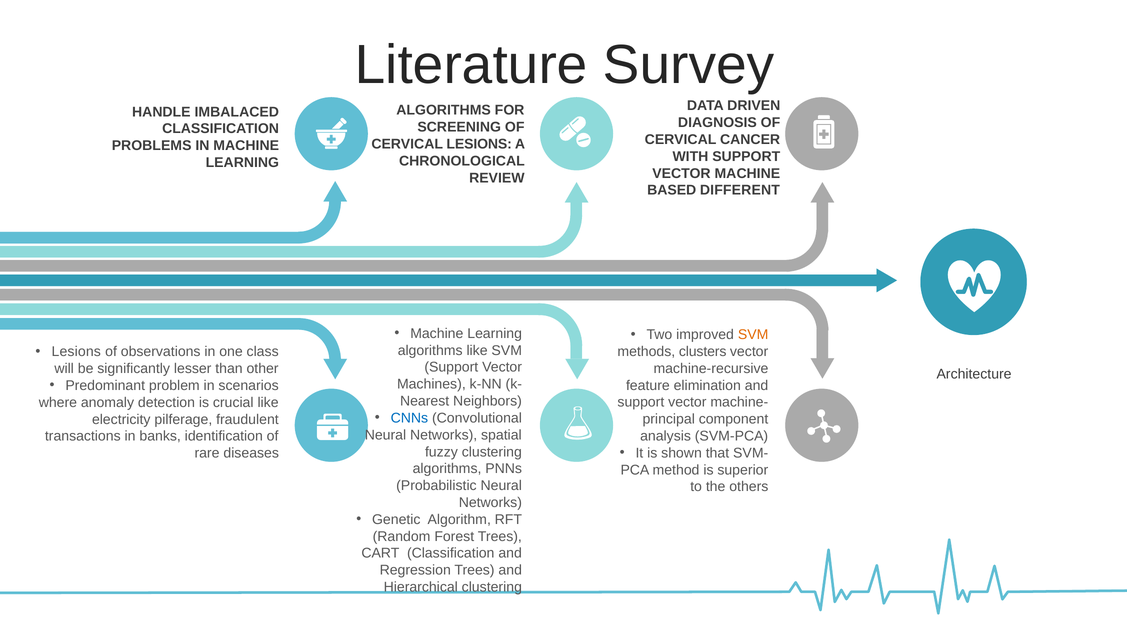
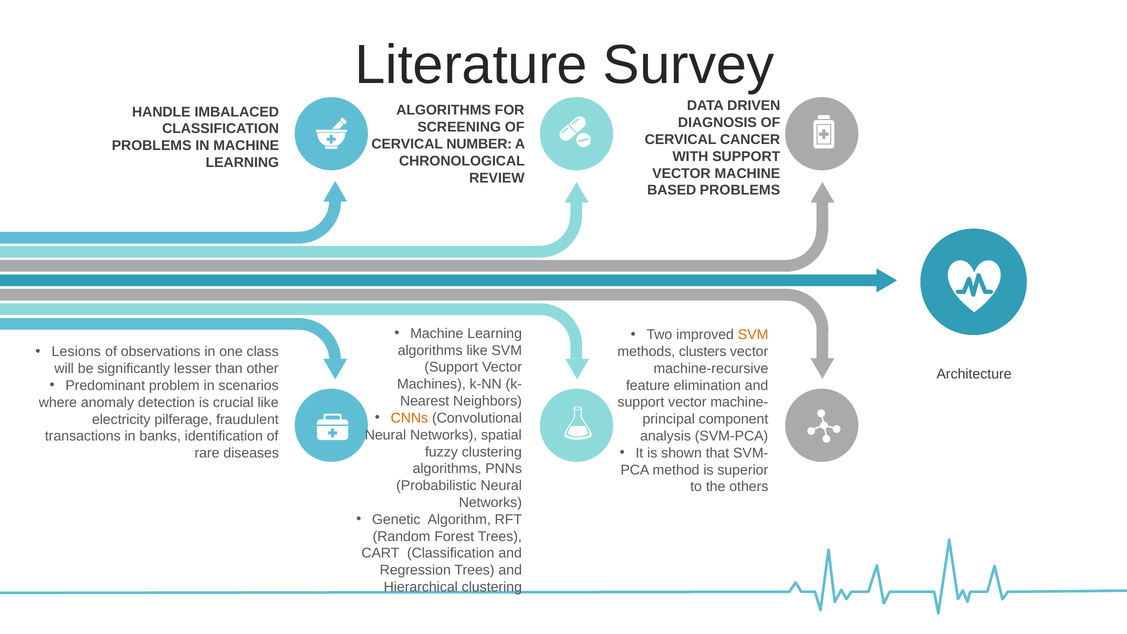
CERVICAL LESIONS: LESIONS -> NUMBER
BASED DIFFERENT: DIFFERENT -> PROBLEMS
CNNs colour: blue -> orange
